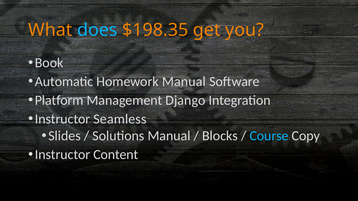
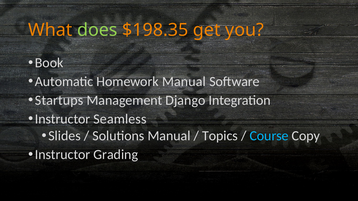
does colour: light blue -> light green
Platform: Platform -> Startups
Blocks: Blocks -> Topics
Content: Content -> Grading
